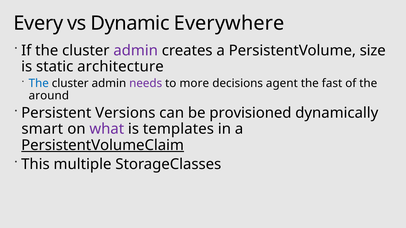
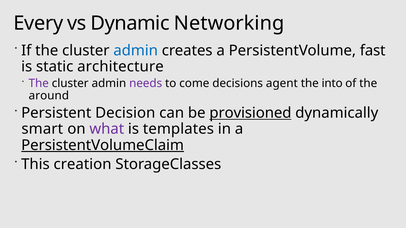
Everywhere: Everywhere -> Networking
admin at (136, 50) colour: purple -> blue
size: size -> fast
The at (39, 83) colour: blue -> purple
more: more -> come
fast: fast -> into
Versions: Versions -> Decision
provisioned underline: none -> present
multiple: multiple -> creation
